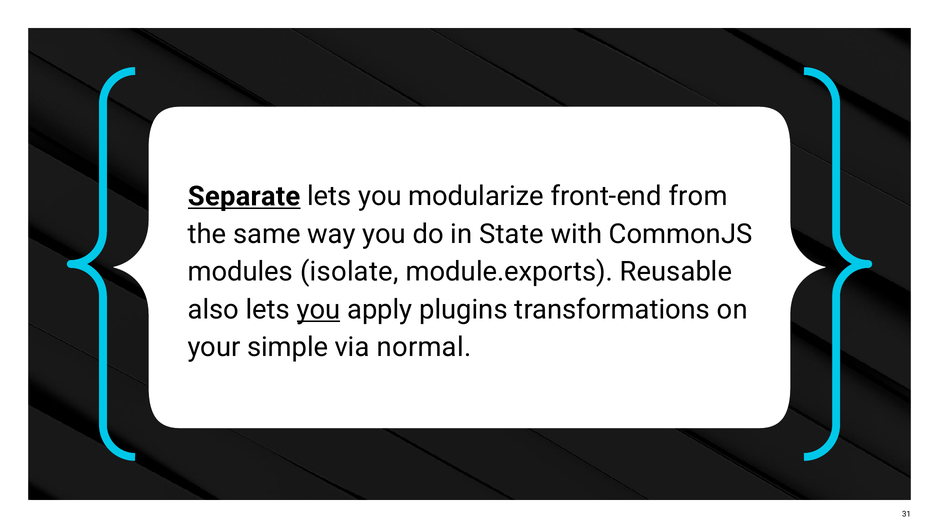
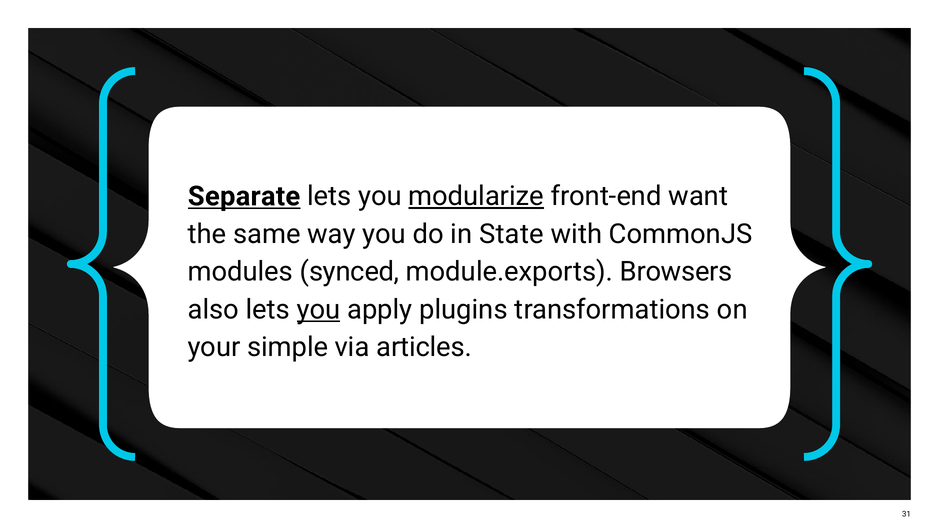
modularize underline: none -> present
from: from -> want
isolate: isolate -> synced
Reusable: Reusable -> Browsers
normal: normal -> articles
